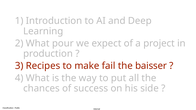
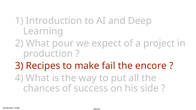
baisser: baisser -> encore
